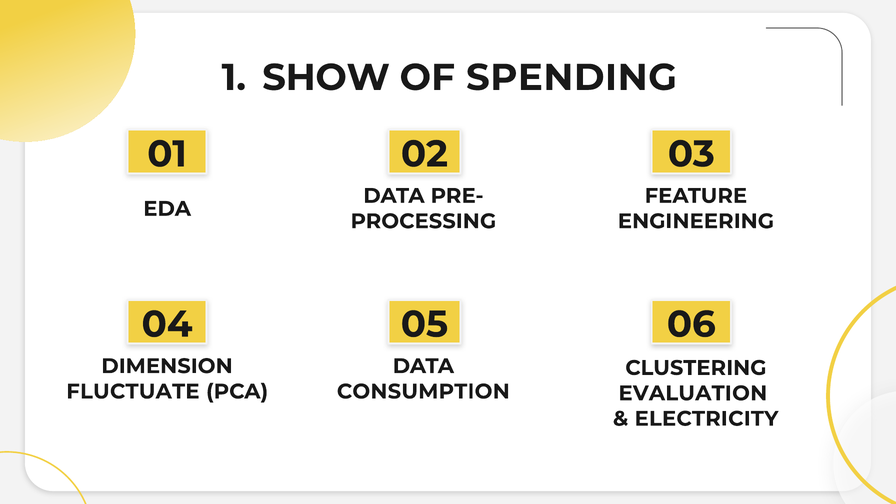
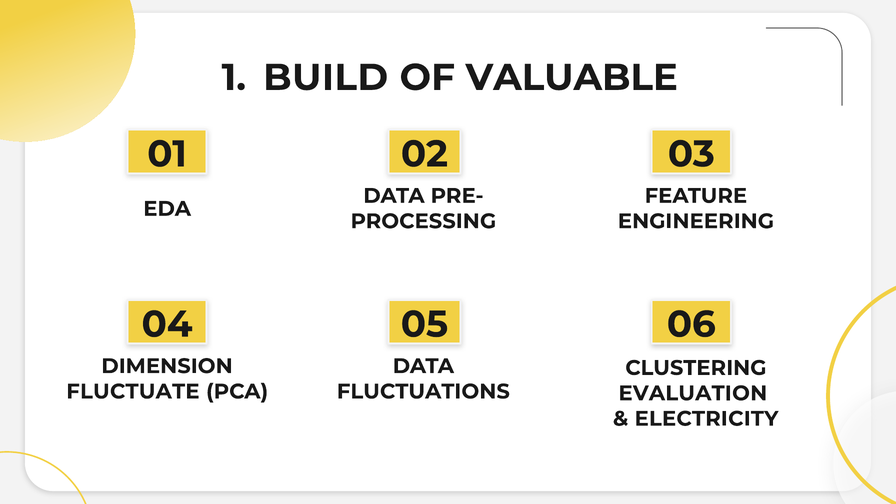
SHOW: SHOW -> BUILD
SPENDING: SPENDING -> VALUABLE
CONSUMPTION: CONSUMPTION -> FLUCTUATIONS
